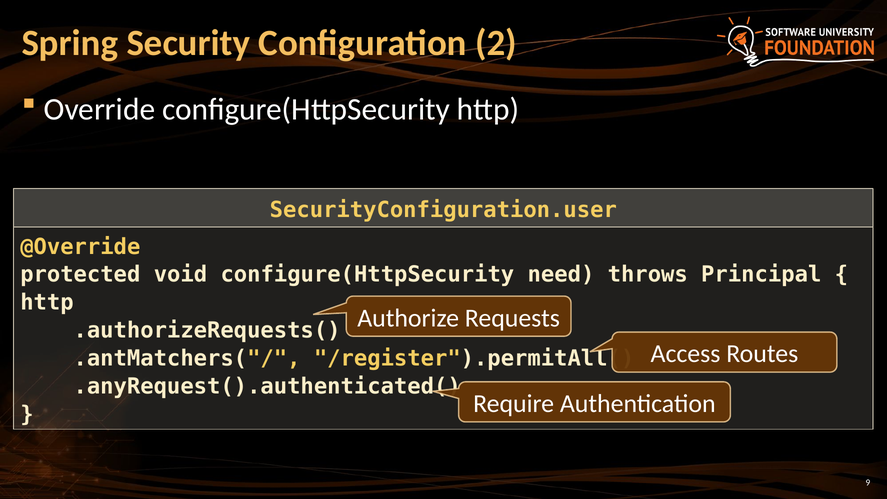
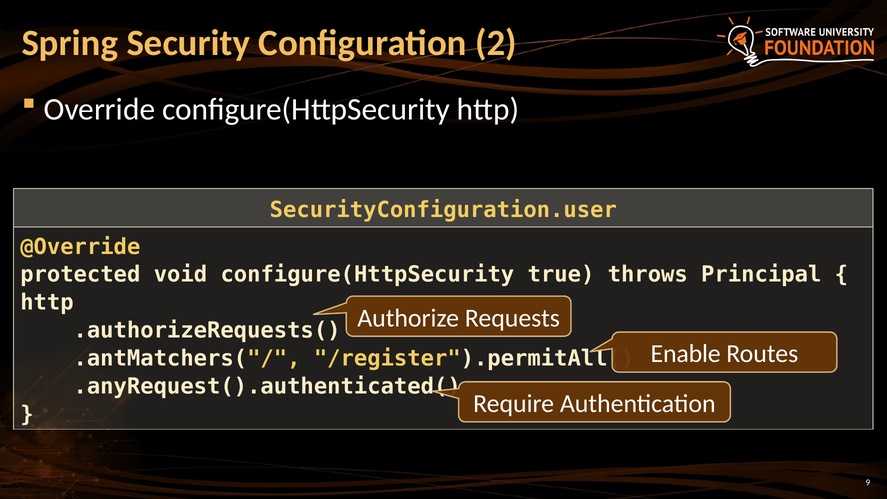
need: need -> true
Access: Access -> Enable
